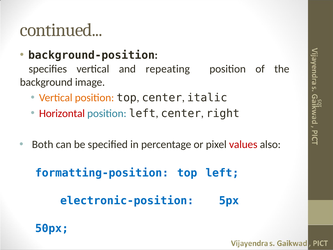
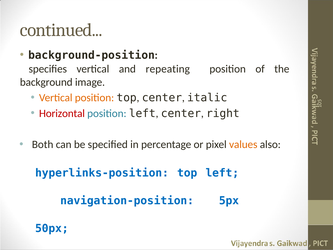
values colour: red -> orange
formatting-position: formatting-position -> hyperlinks-position
electronic-position: electronic-position -> navigation-position
